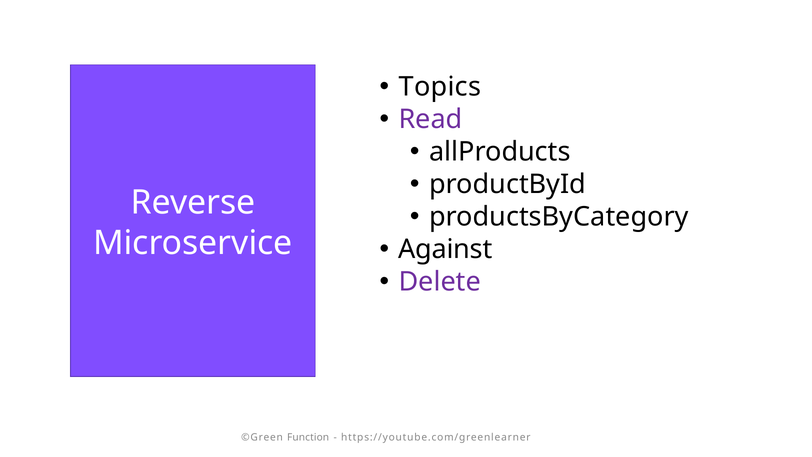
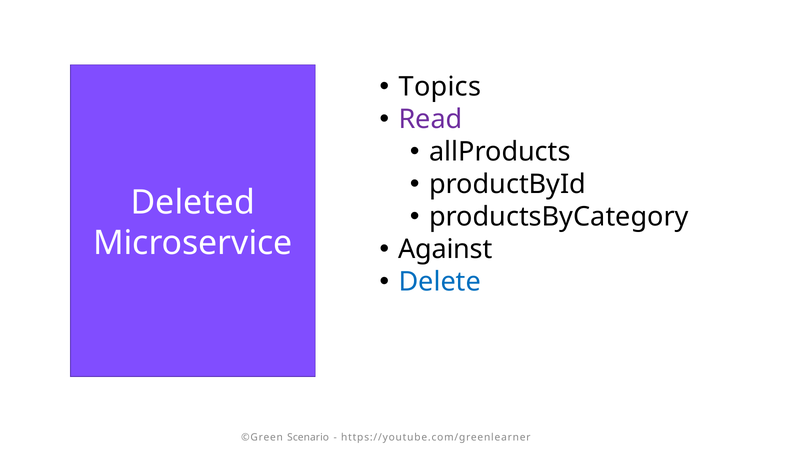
Reverse: Reverse -> Deleted
Delete colour: purple -> blue
Function: Function -> Scenario
